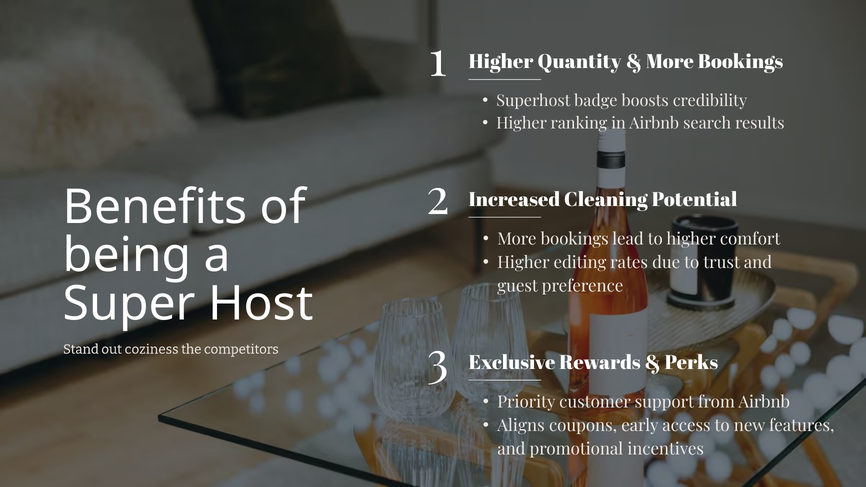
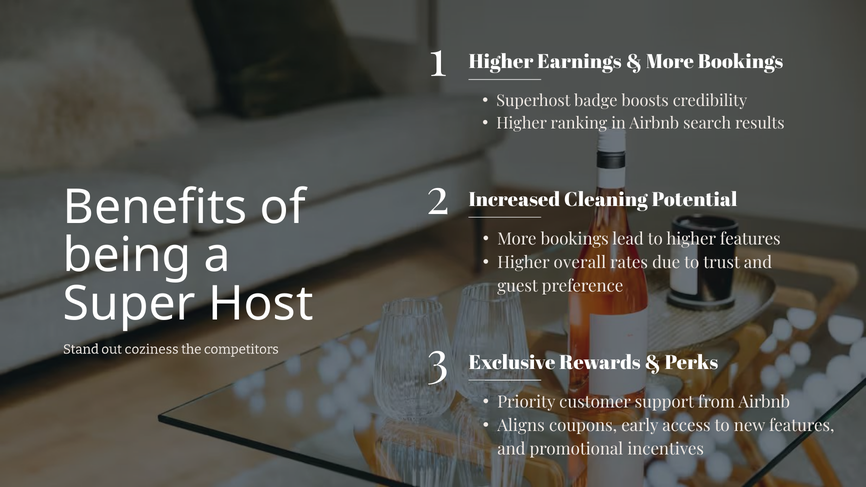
Quantity: Quantity -> Earnings
higher comfort: comfort -> features
editing: editing -> overall
